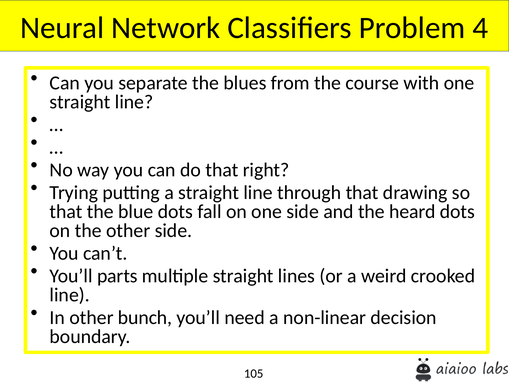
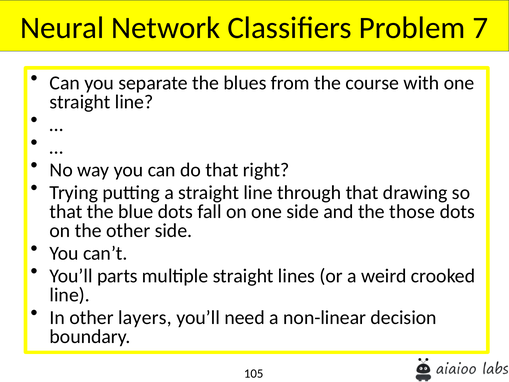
4: 4 -> 7
heard: heard -> those
bunch: bunch -> layers
